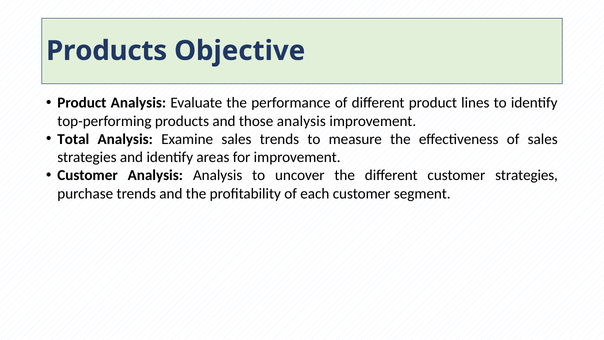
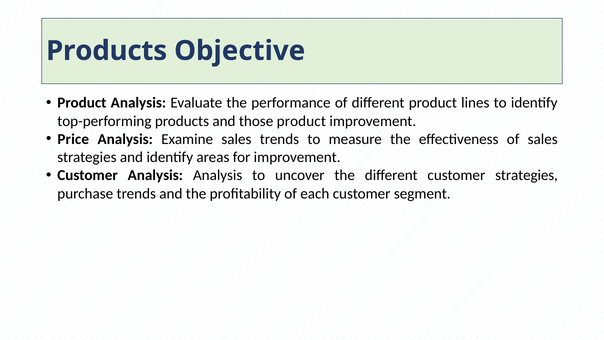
those analysis: analysis -> product
Total: Total -> Price
